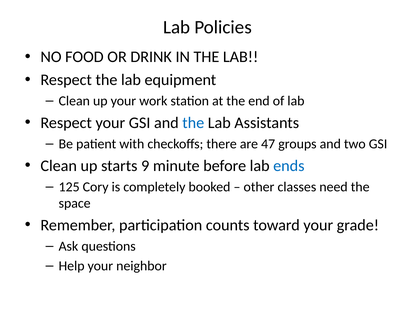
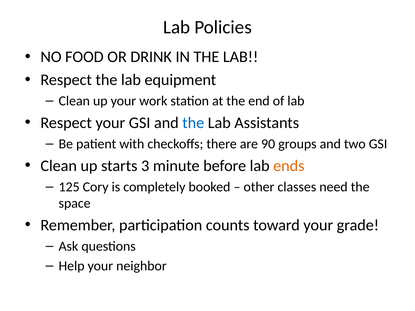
47: 47 -> 90
9: 9 -> 3
ends colour: blue -> orange
